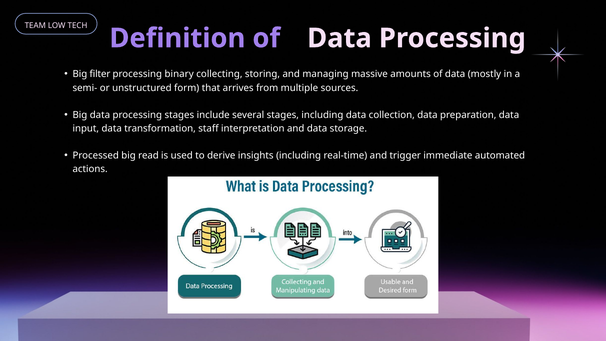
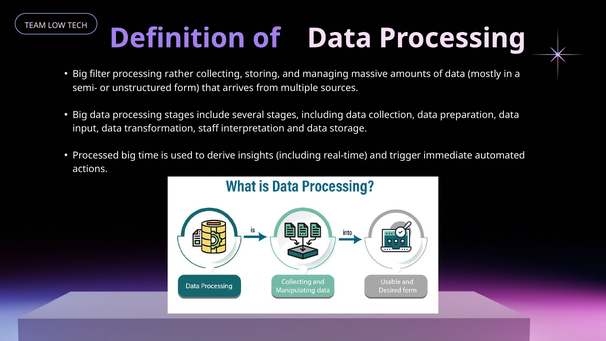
binary: binary -> rather
read: read -> time
